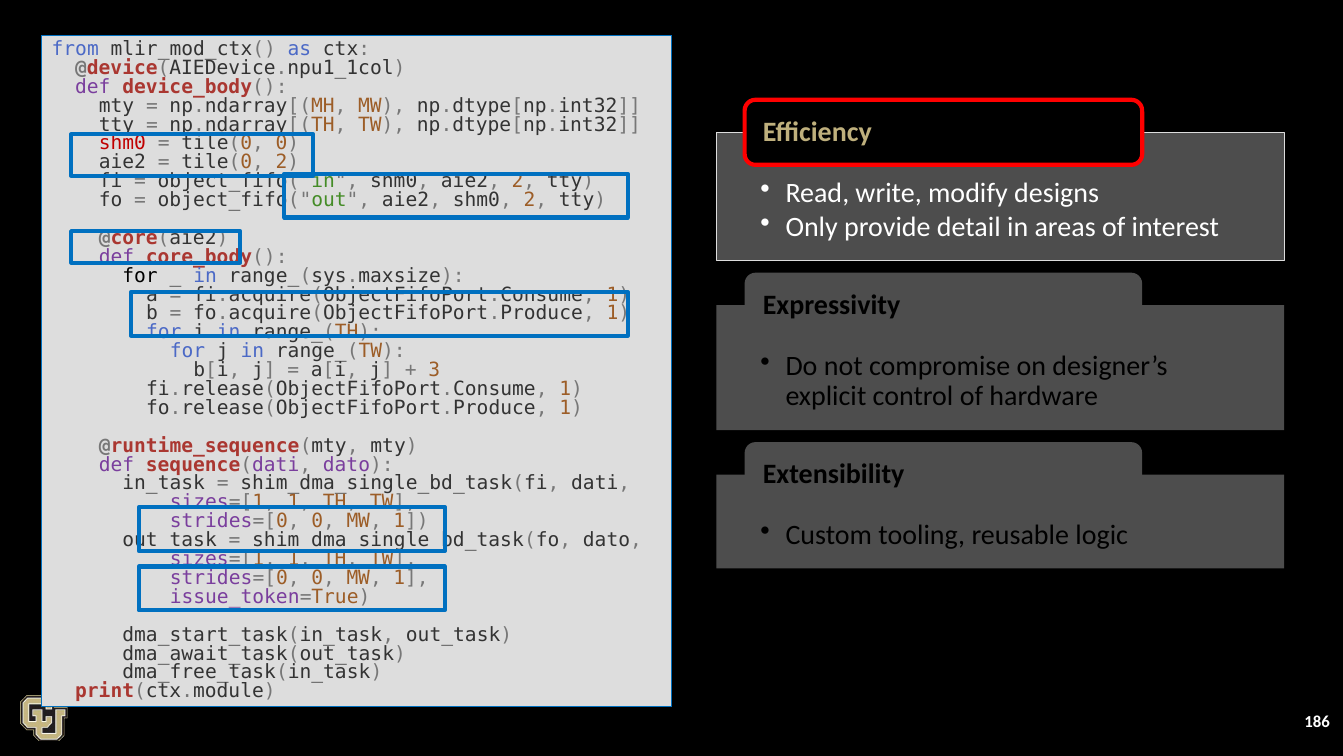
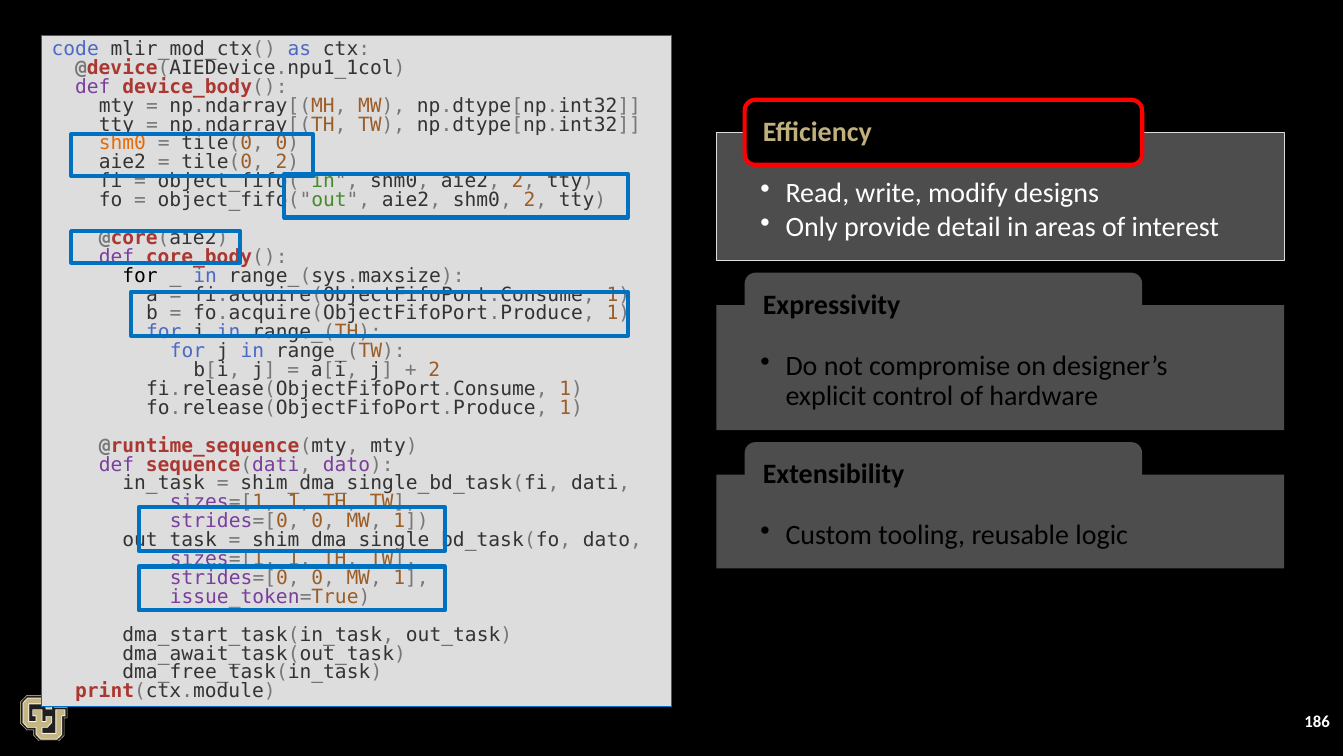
from: from -> code
shm0 at (122, 143) colour: red -> orange
3 at (434, 370): 3 -> 2
